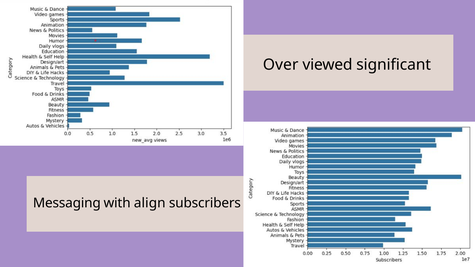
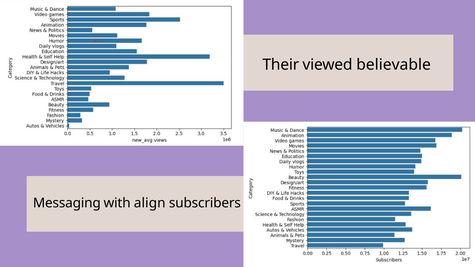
Over: Over -> Their
significant: significant -> believable
